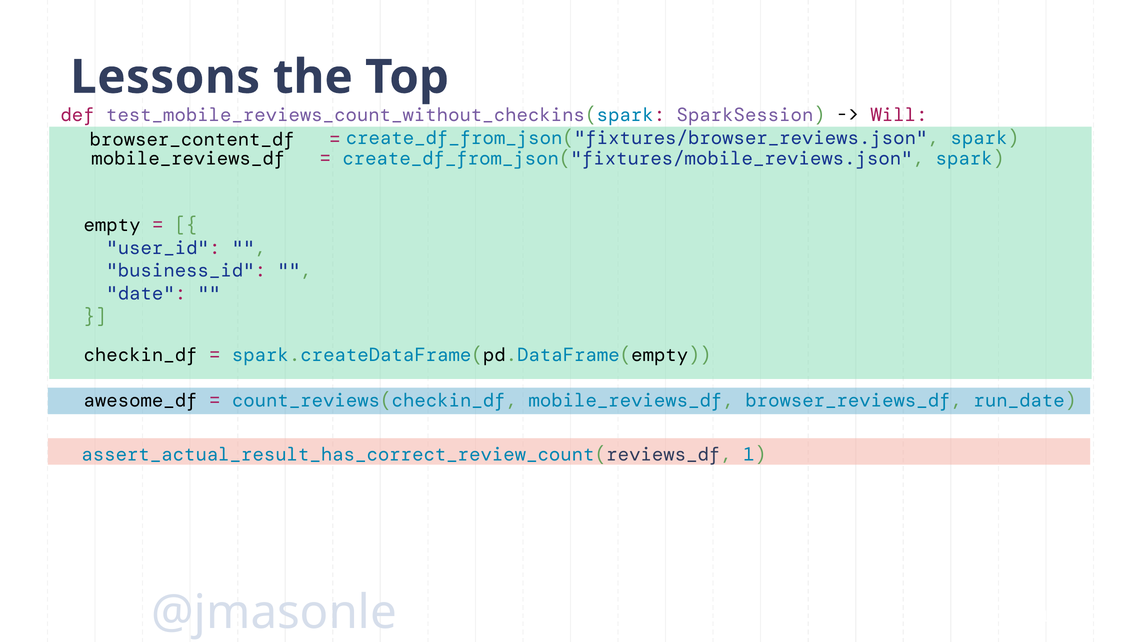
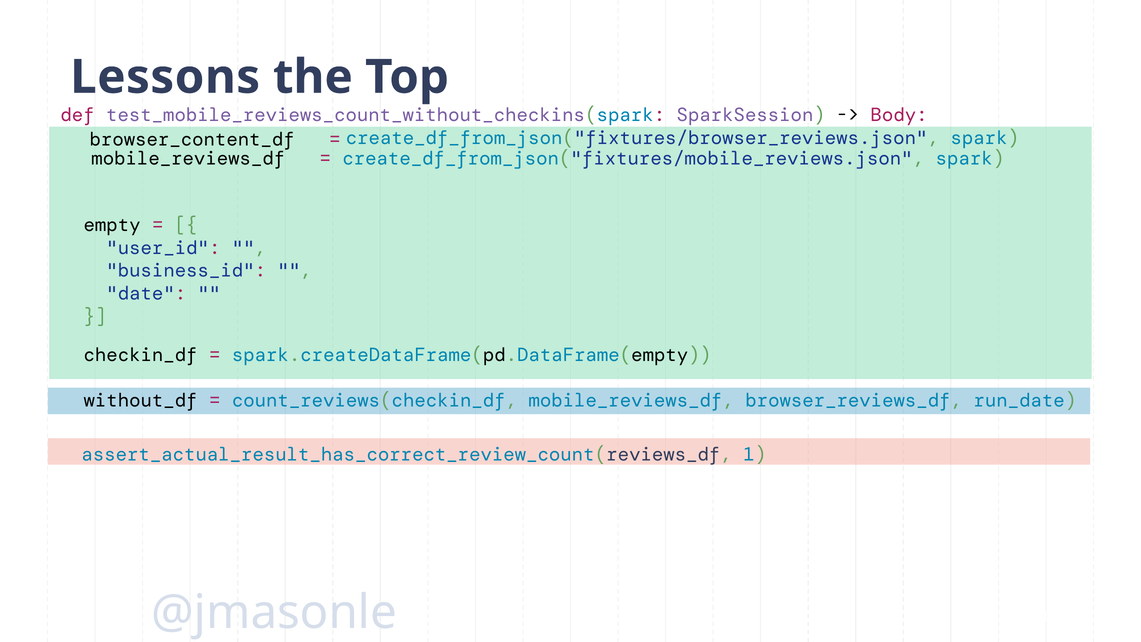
Will: Will -> Body
awesome_df: awesome_df -> without_df
